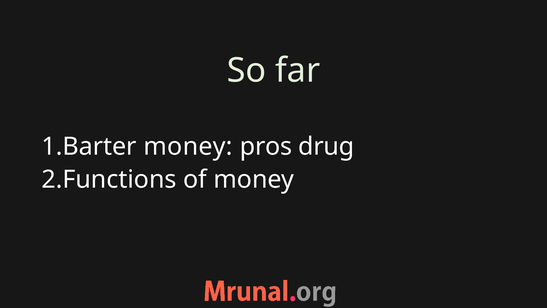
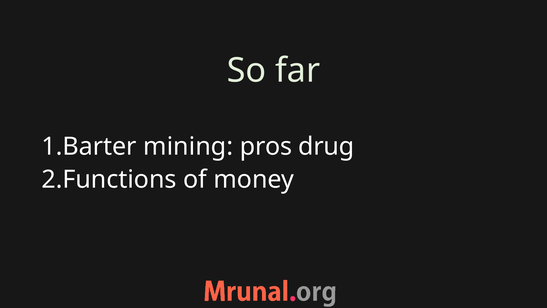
money at (188, 146): money -> mining
